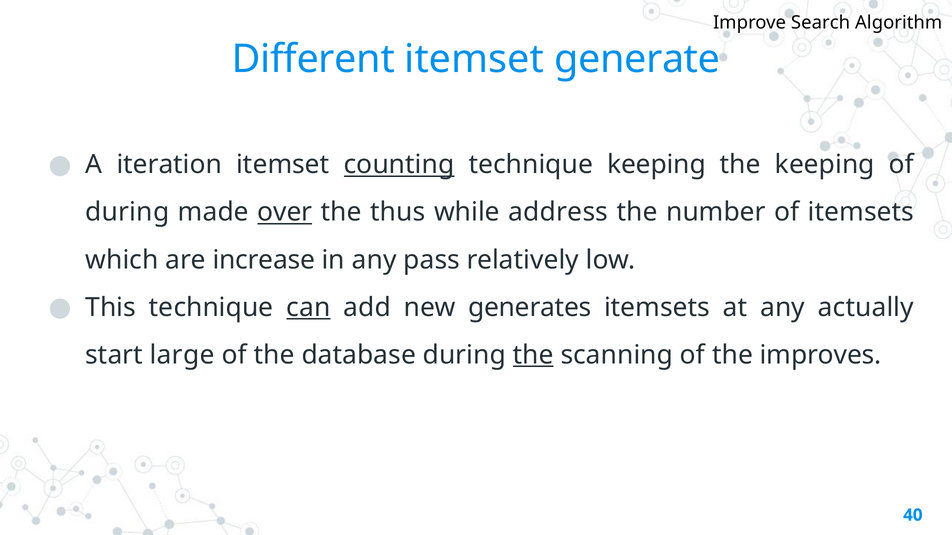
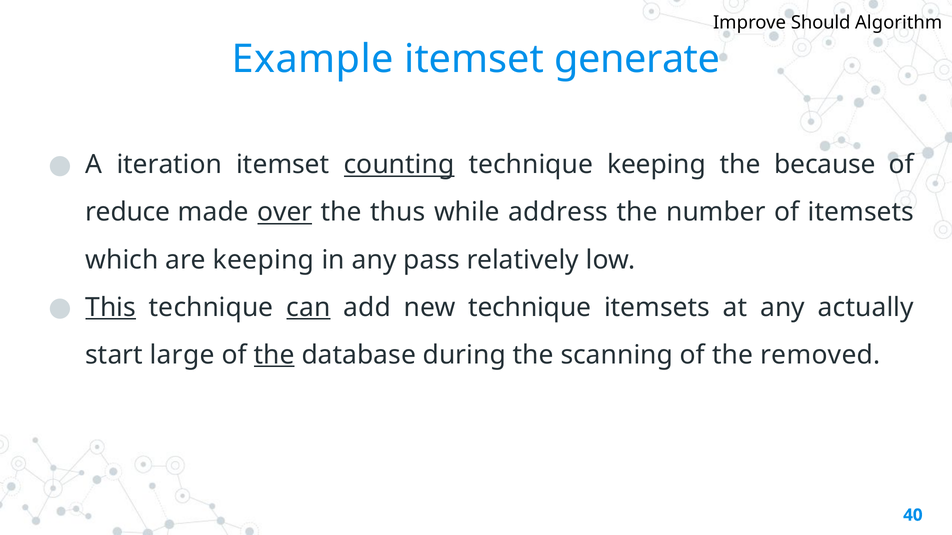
Search: Search -> Should
Different: Different -> Example
the keeping: keeping -> because
during at (127, 212): during -> reduce
are increase: increase -> keeping
This underline: none -> present
new generates: generates -> technique
the at (274, 355) underline: none -> present
the at (533, 355) underline: present -> none
improves: improves -> removed
